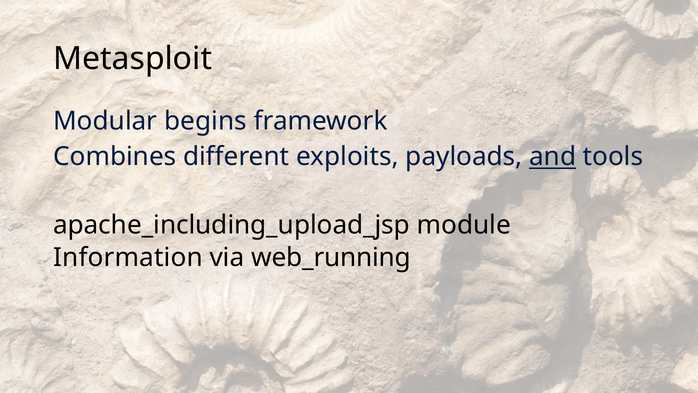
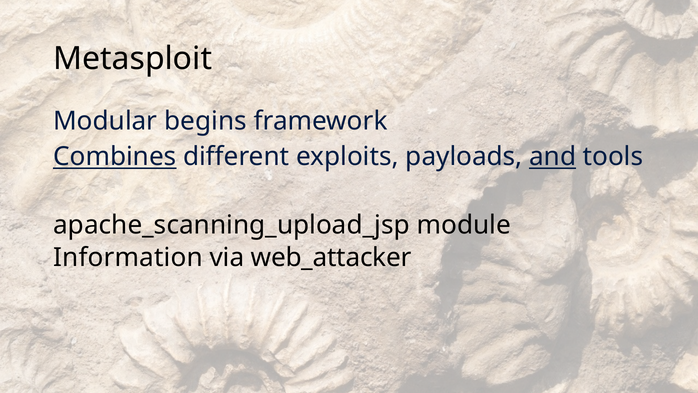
Combines underline: none -> present
apache_including_upload_jsp: apache_including_upload_jsp -> apache_scanning_upload_jsp
web_running: web_running -> web_attacker
